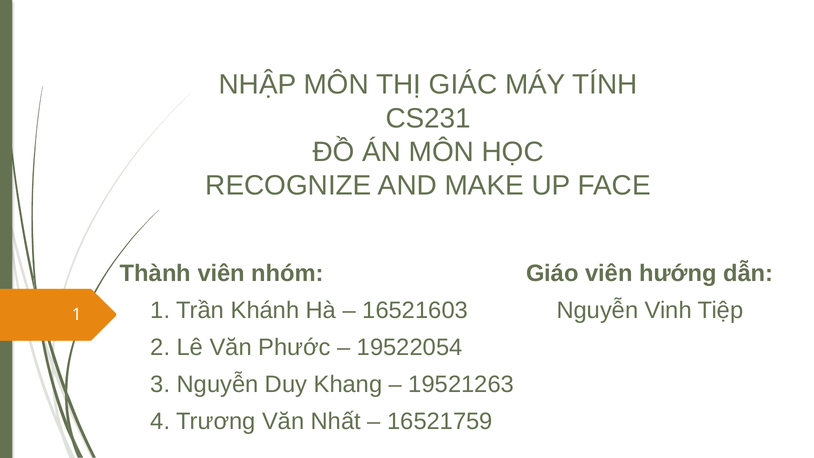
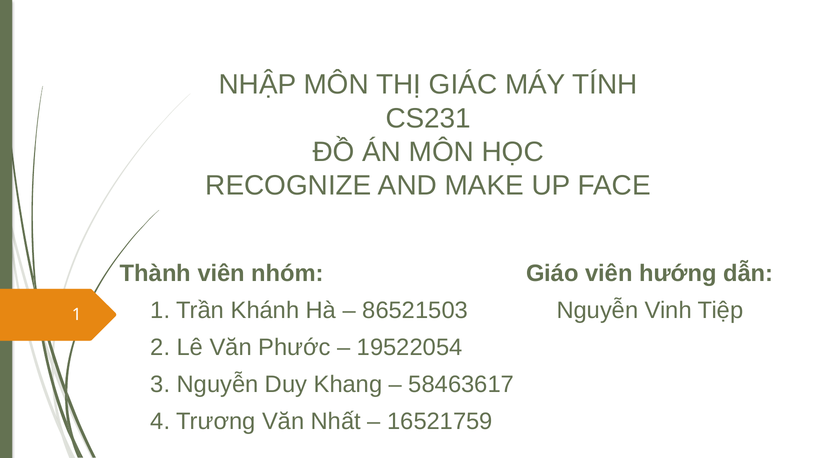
16521603: 16521603 -> 86521503
19521263: 19521263 -> 58463617
